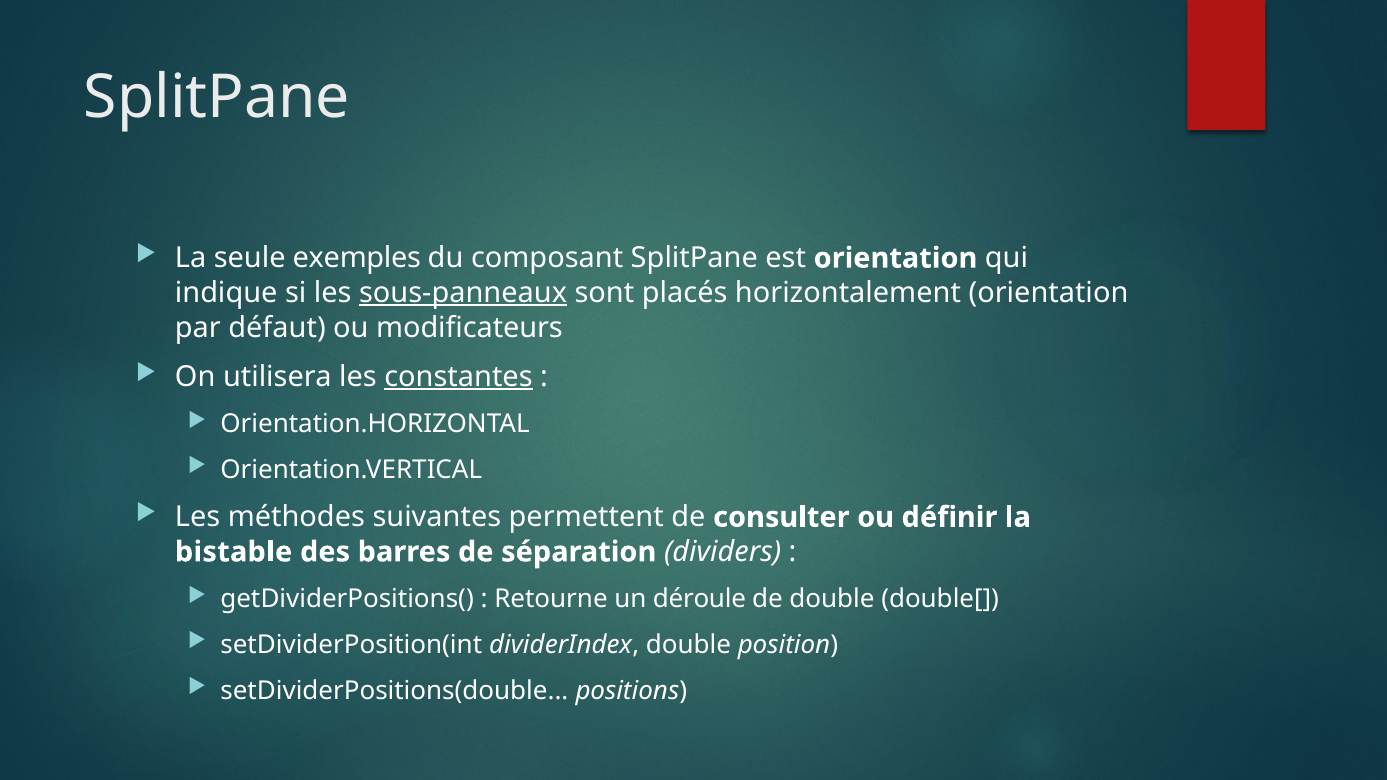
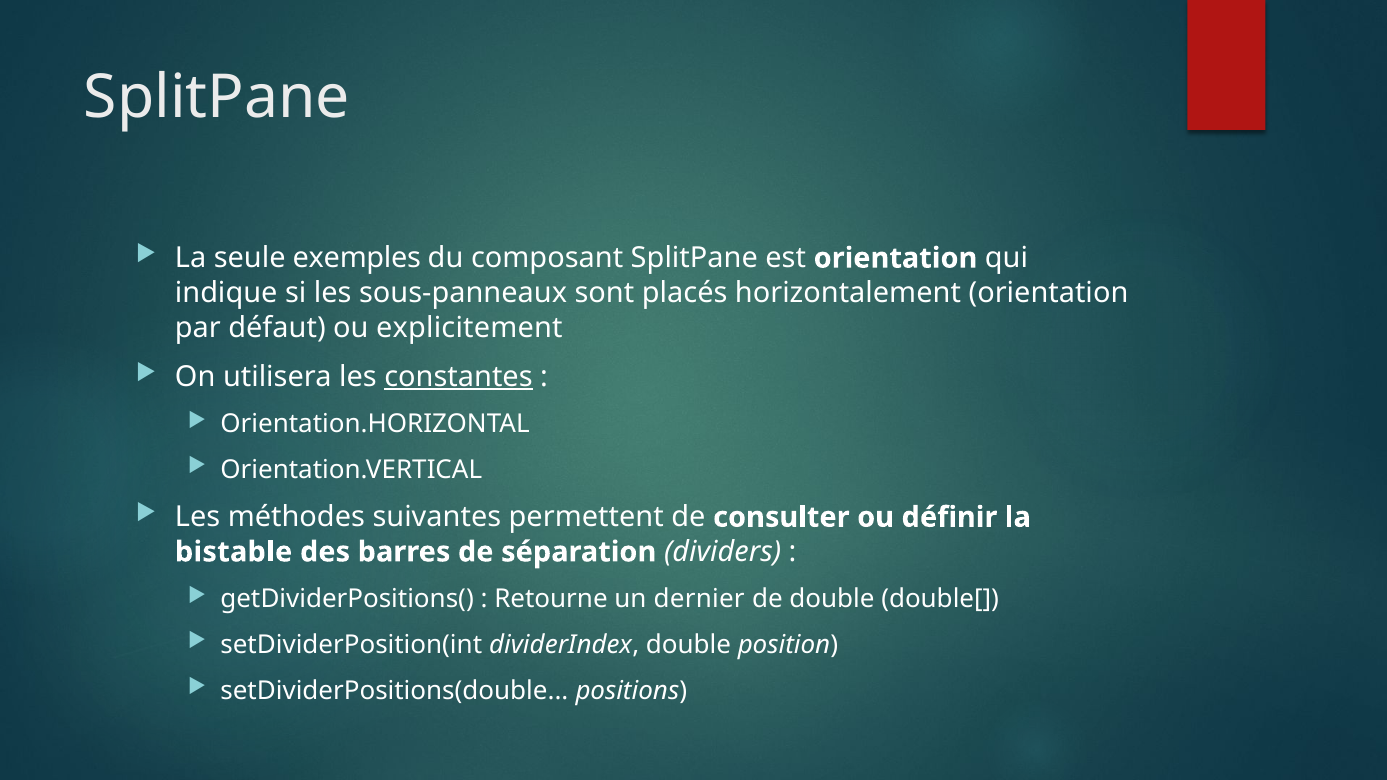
sous-panneaux underline: present -> none
modificateurs: modificateurs -> explicitement
déroule: déroule -> dernier
